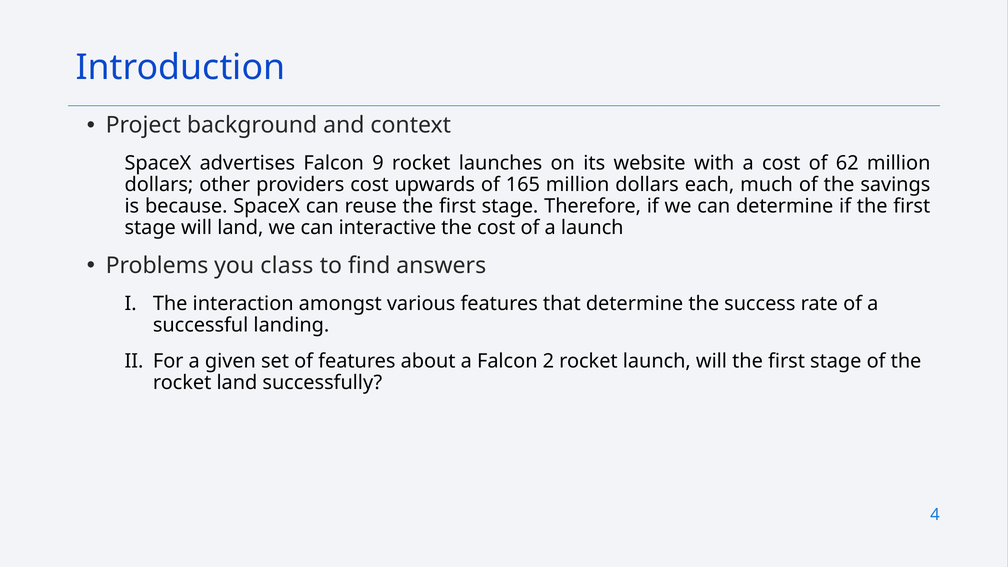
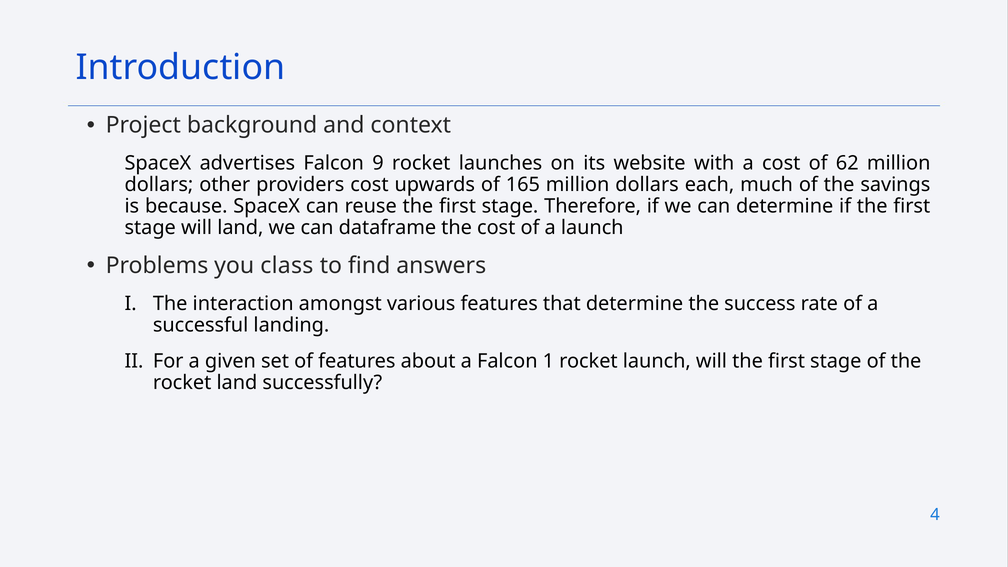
interactive: interactive -> dataframe
2: 2 -> 1
